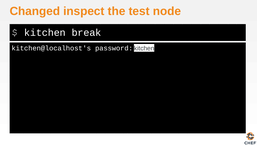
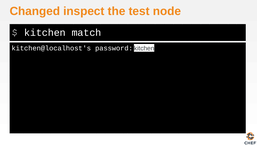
break: break -> match
